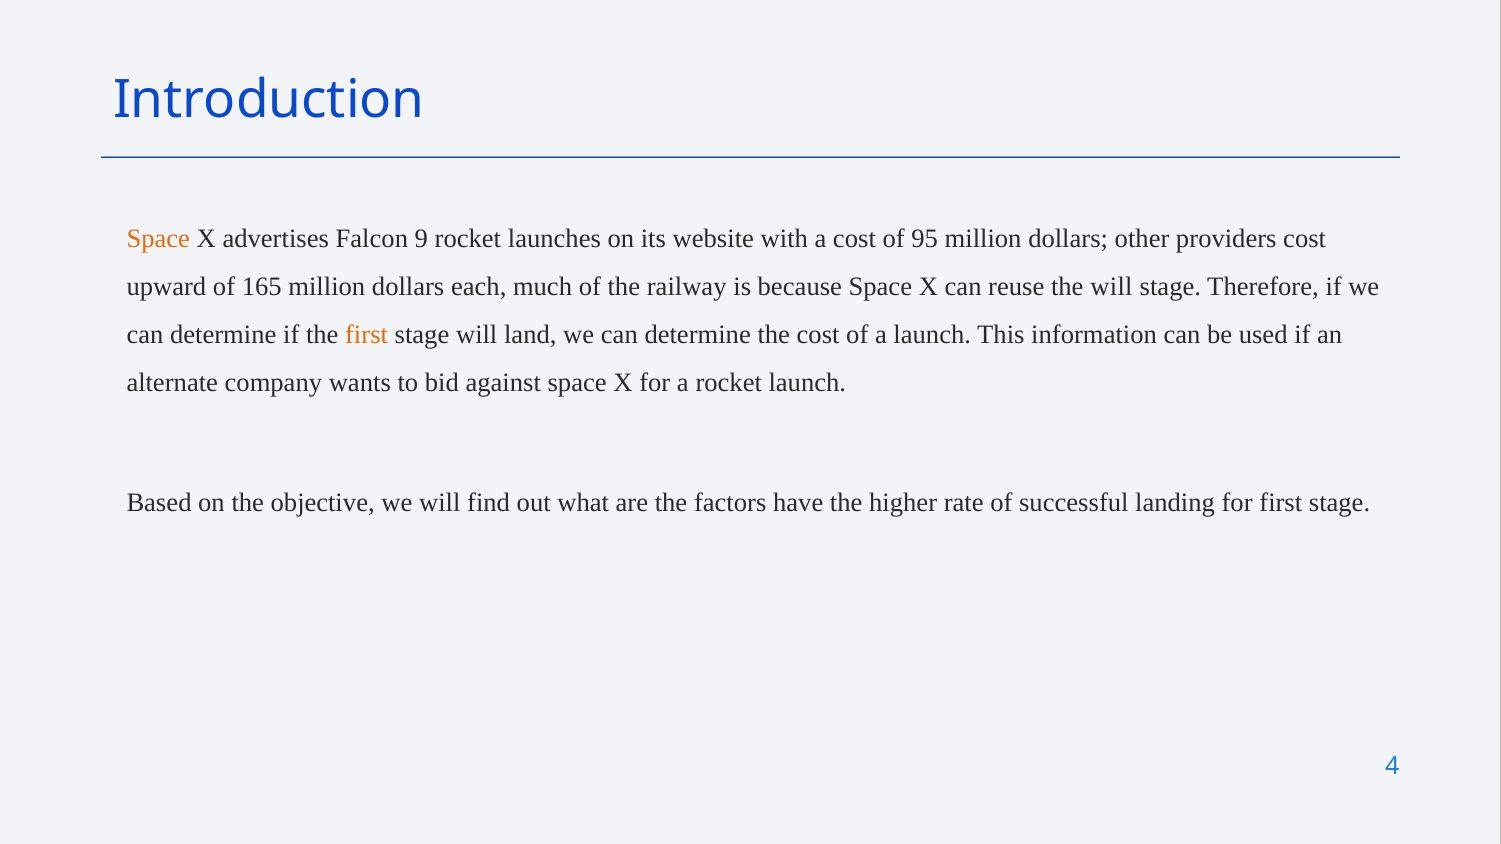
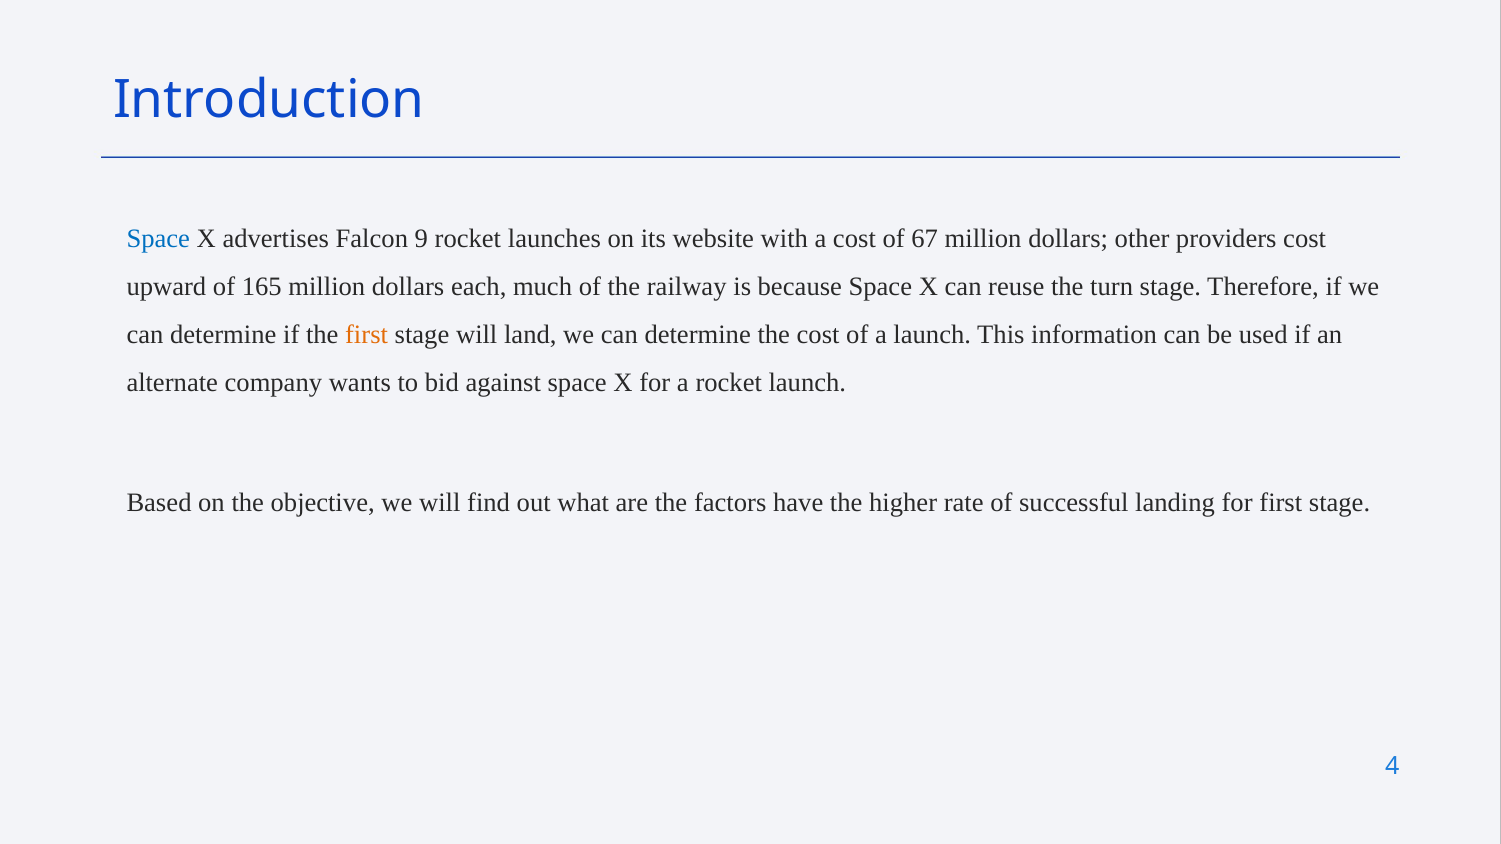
Space at (158, 239) colour: orange -> blue
95: 95 -> 67
the will: will -> turn
